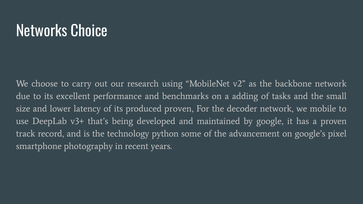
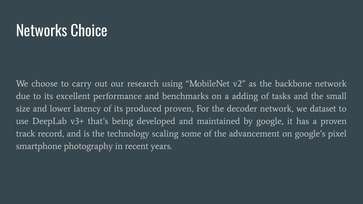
mobile: mobile -> dataset
python: python -> scaling
